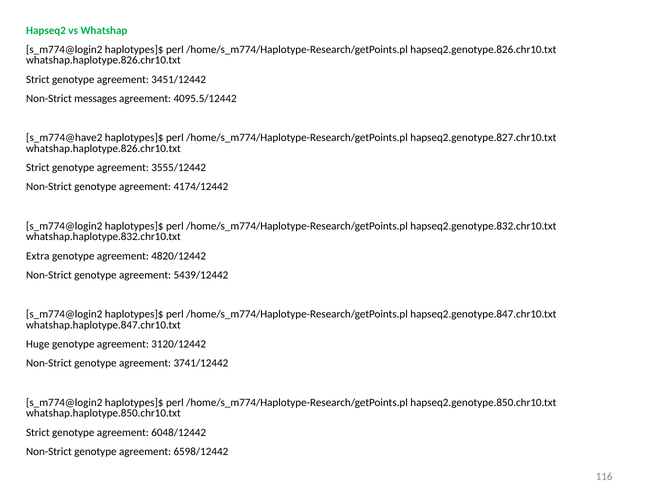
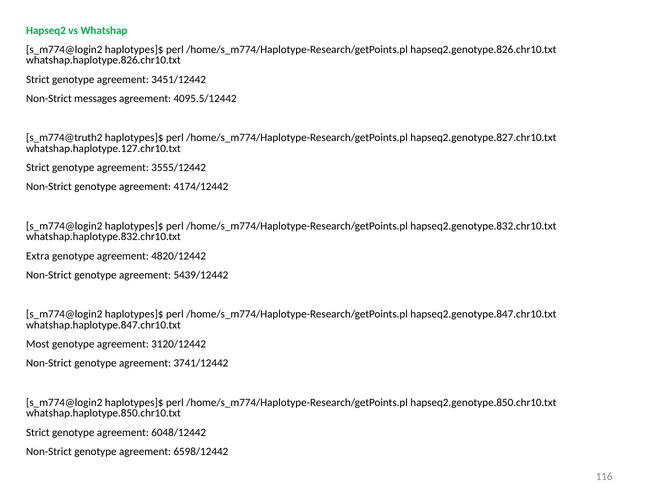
s_m774@have2: s_m774@have2 -> s_m774@truth2
whatshap.haplotype.826.chr10.txt at (103, 148): whatshap.haplotype.826.chr10.txt -> whatshap.haplotype.127.chr10.txt
Huge: Huge -> Most
